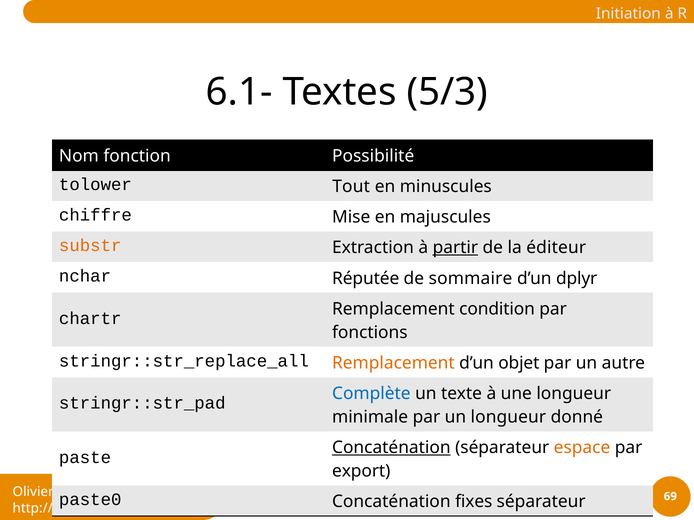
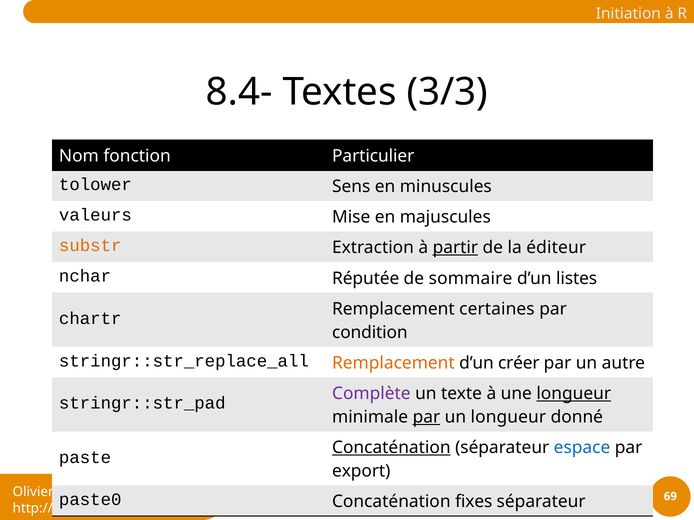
6.1-: 6.1- -> 8.4-
5/3: 5/3 -> 3/3
Possibilité: Possibilité -> Particulier
Tout: Tout -> Sens
chiffre: chiffre -> valeurs
dplyr: dplyr -> listes
condition: condition -> certaines
fonctions: fonctions -> condition
objet: objet -> créer
Complète colour: blue -> purple
longueur at (574, 394) underline: none -> present
par at (426, 418) underline: none -> present
espace colour: orange -> blue
